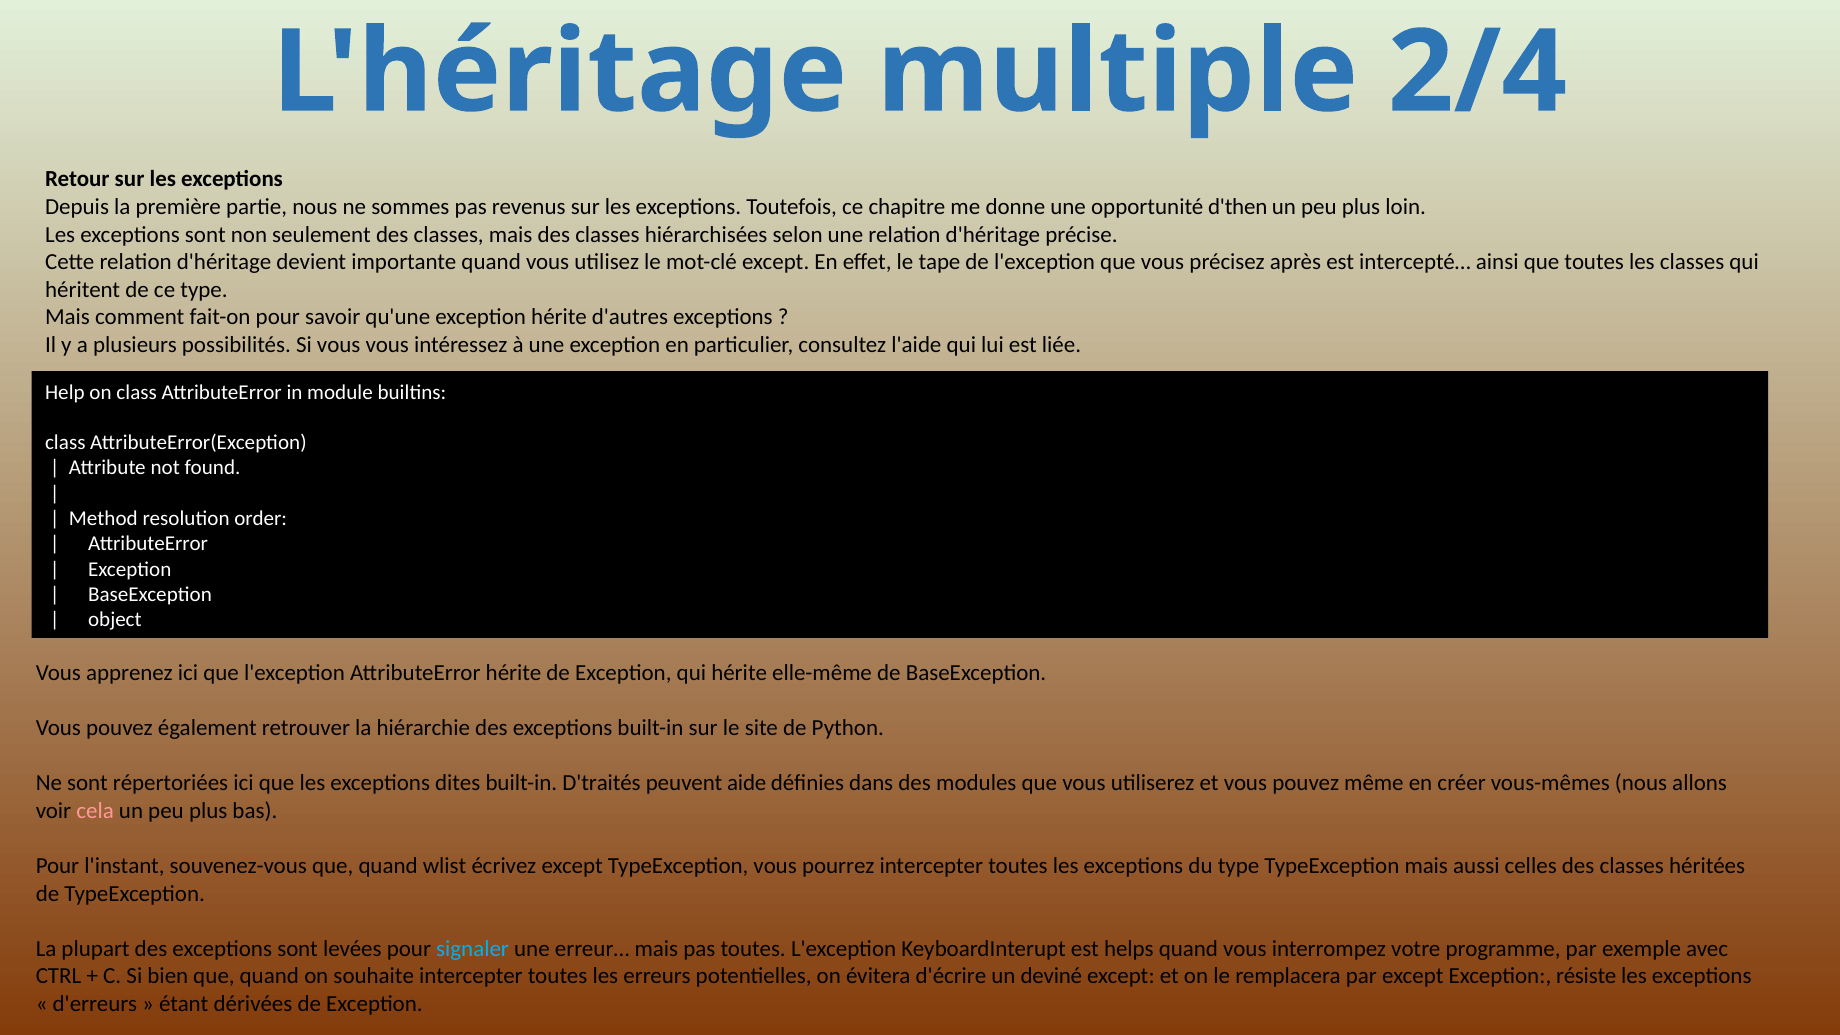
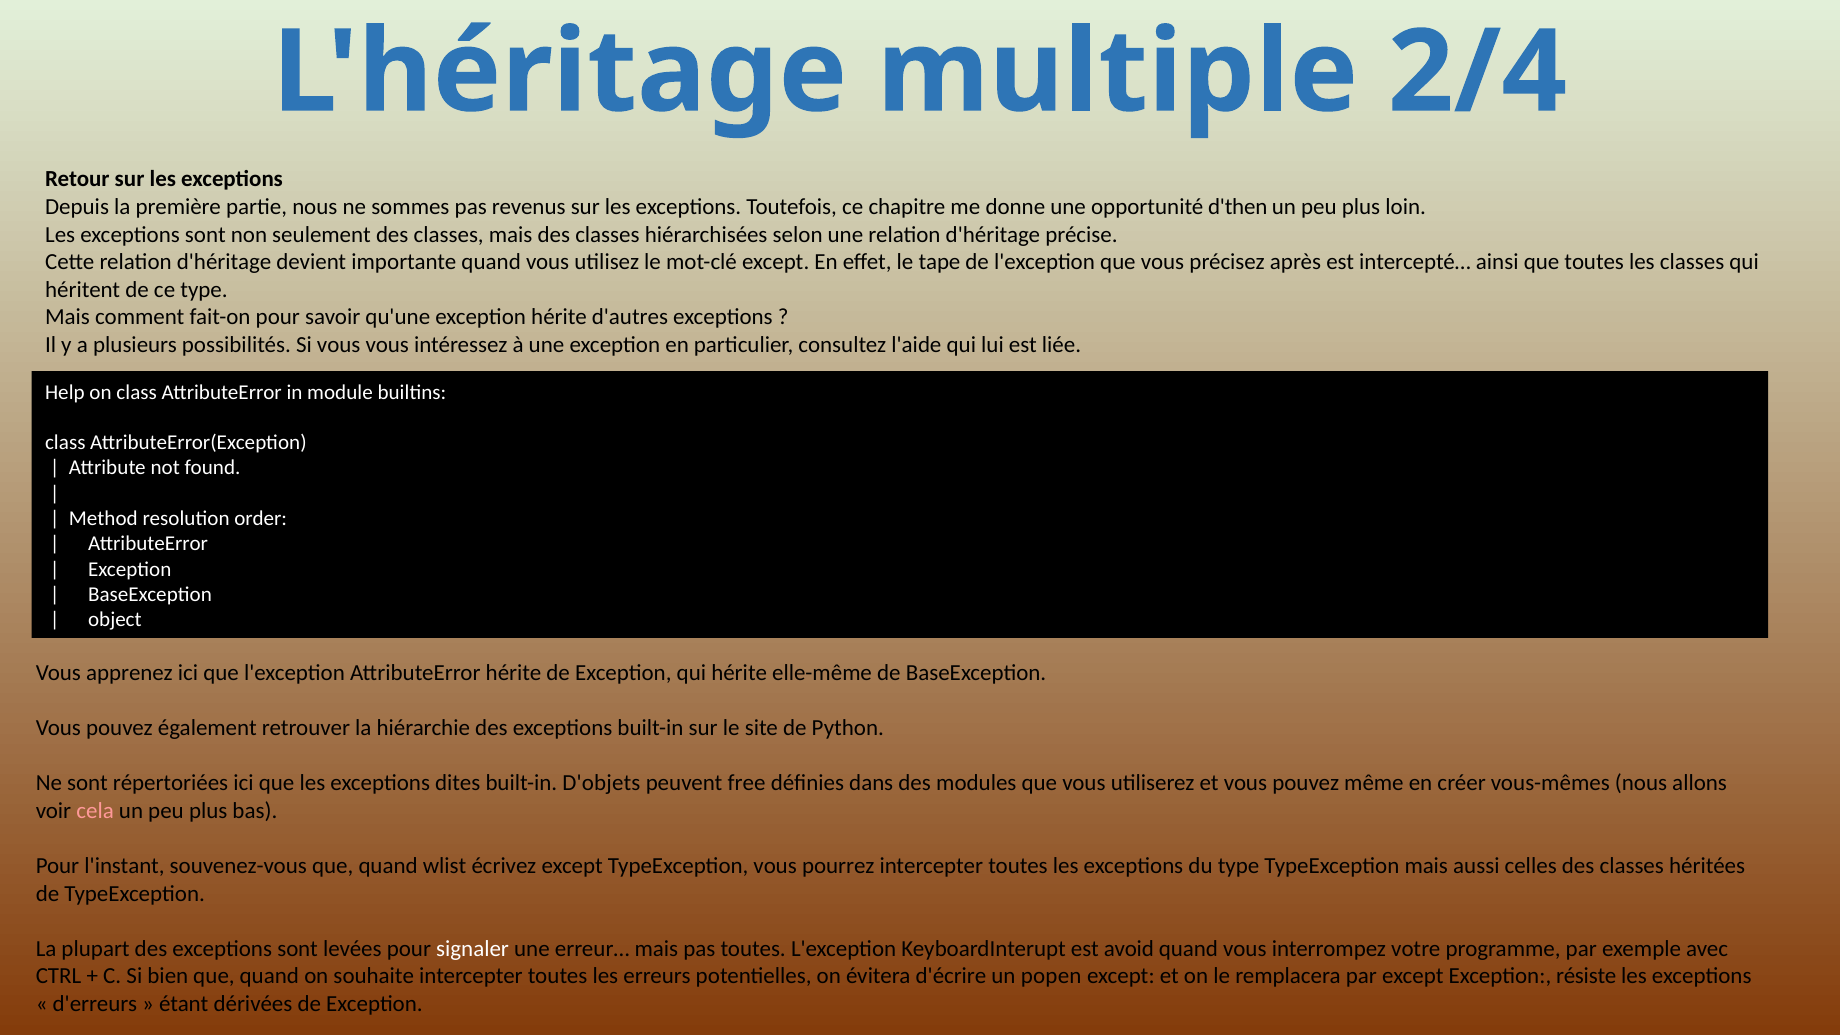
D'traités: D'traités -> D'objets
aide: aide -> free
signaler colour: light blue -> white
helps: helps -> avoid
deviné: deviné -> popen
